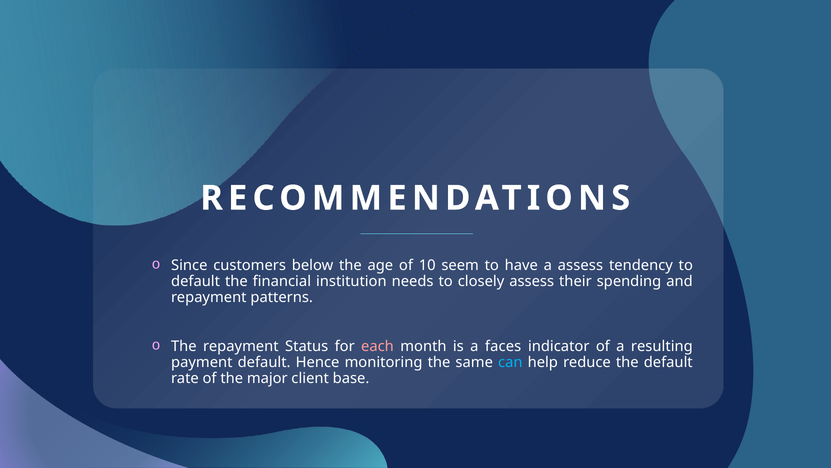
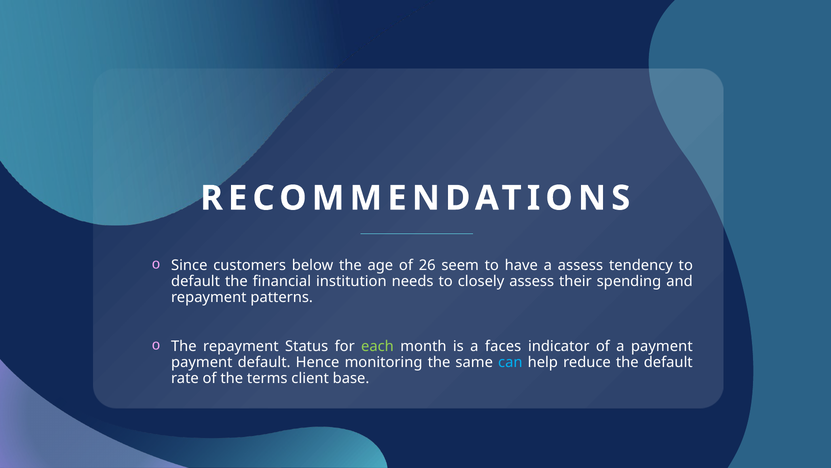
10: 10 -> 26
each colour: pink -> light green
a resulting: resulting -> payment
major: major -> terms
